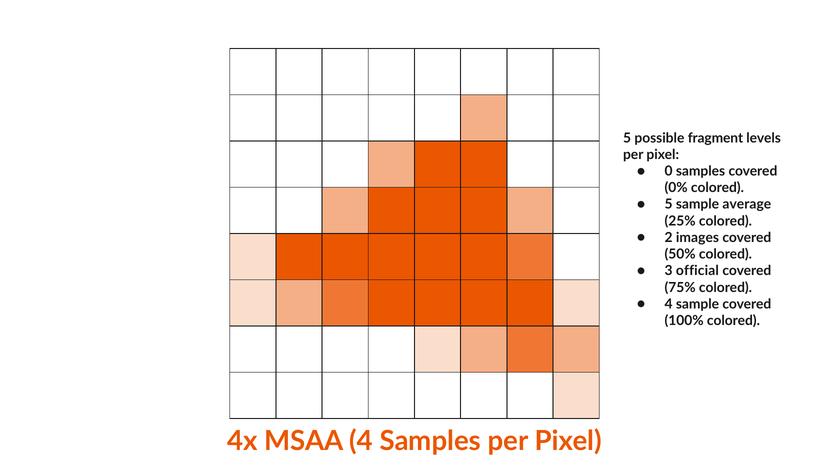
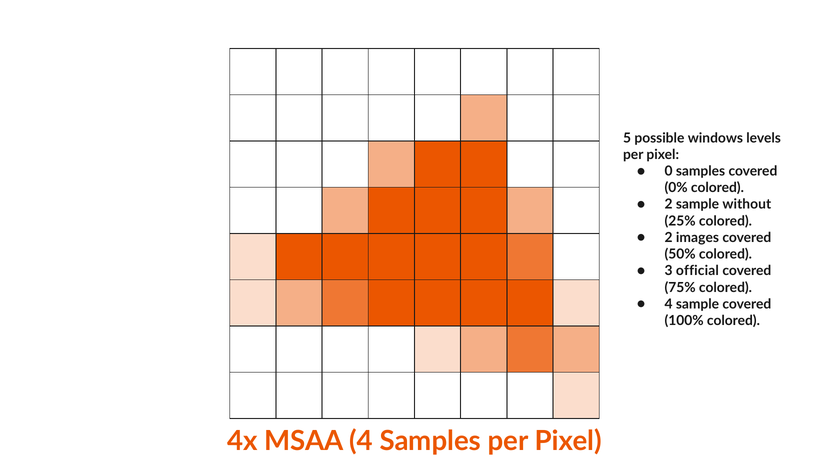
fragment: fragment -> windows
5 at (669, 204): 5 -> 2
average: average -> without
